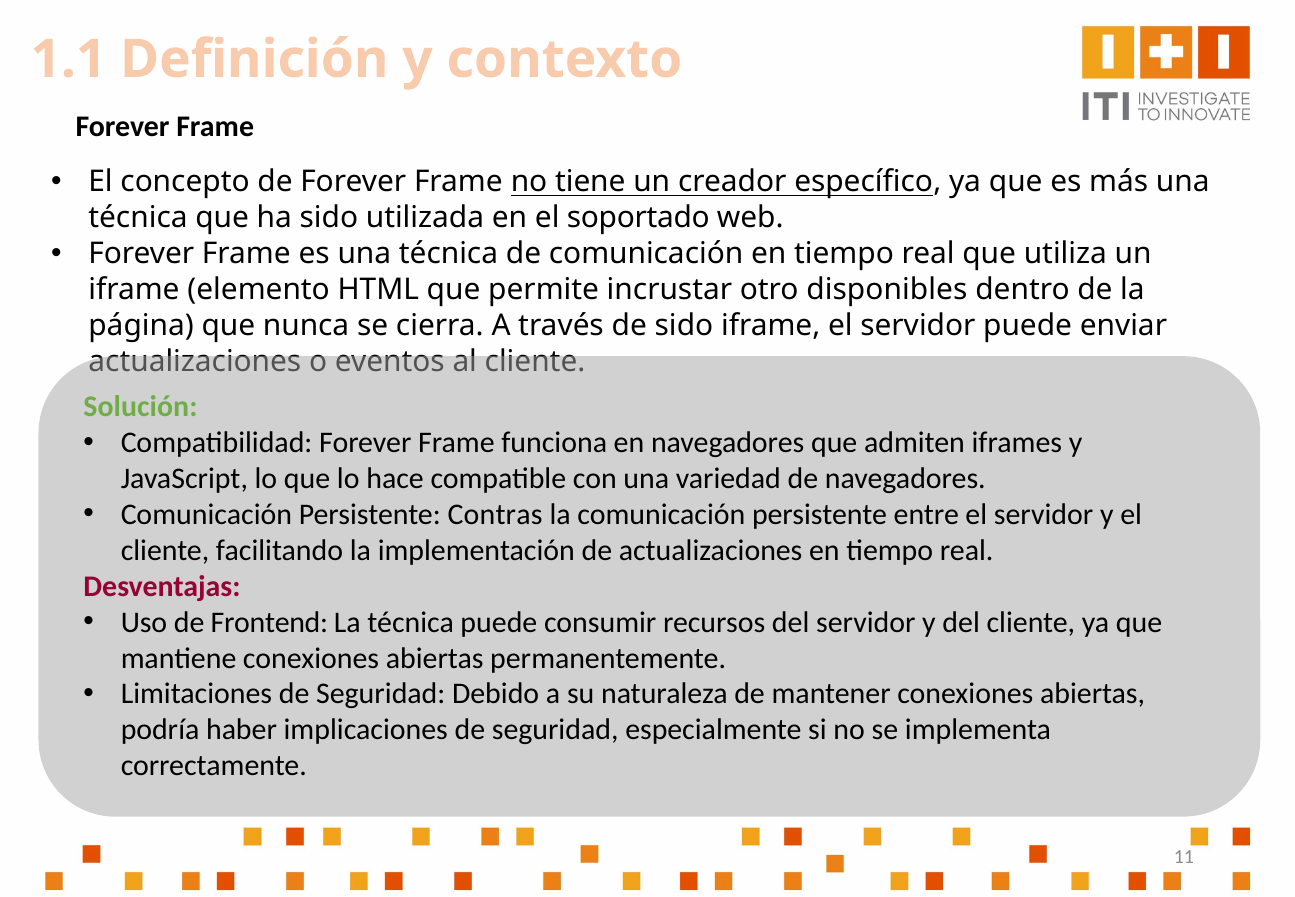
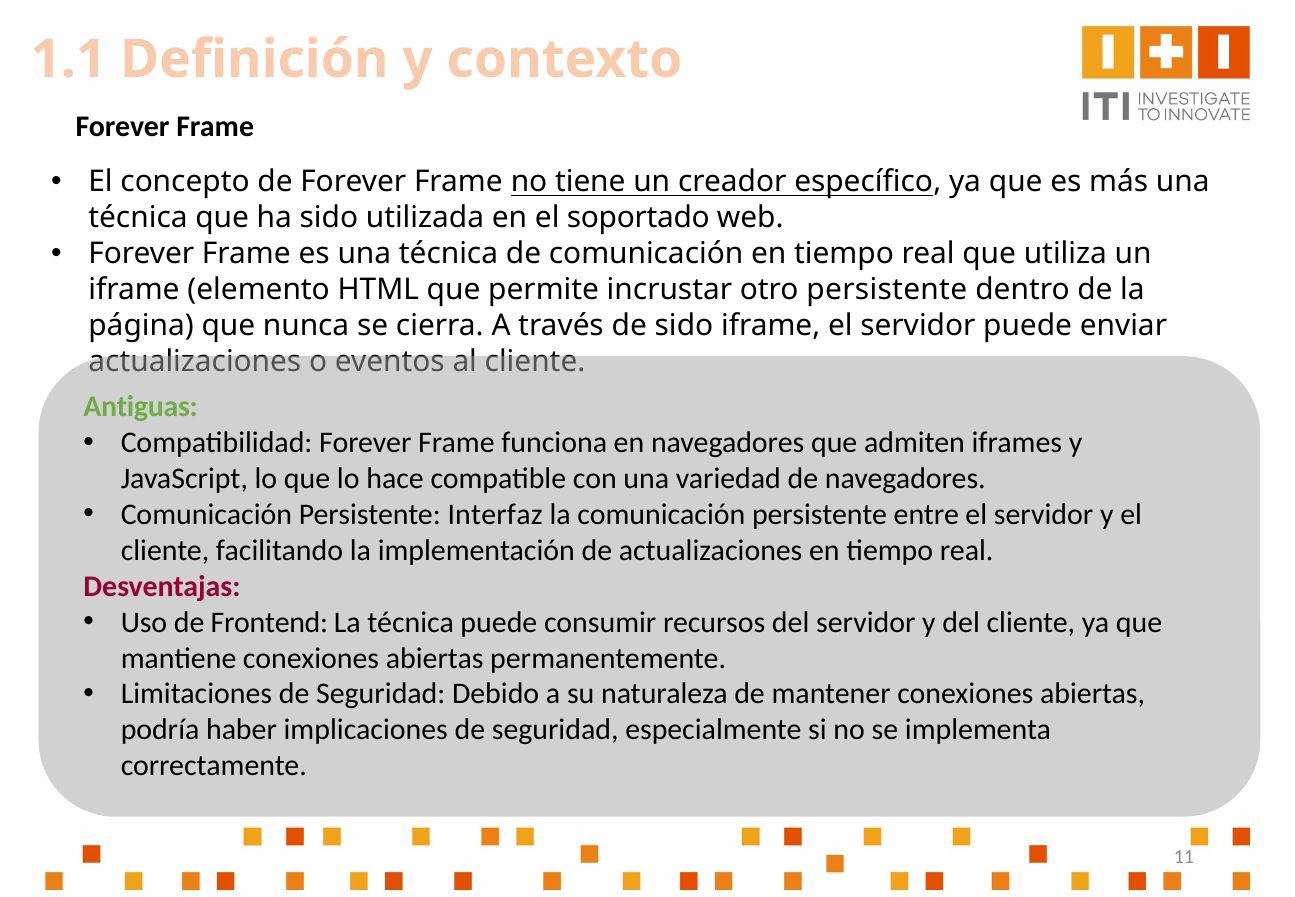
otro disponibles: disponibles -> persistente
Solución: Solución -> Antiguas
Contras: Contras -> Interfaz
